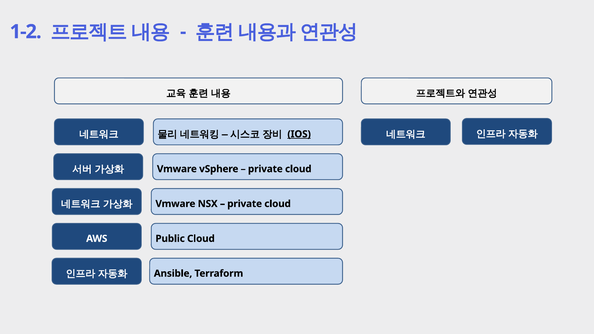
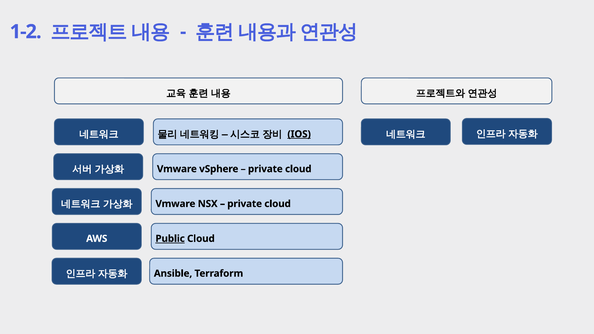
Public underline: none -> present
